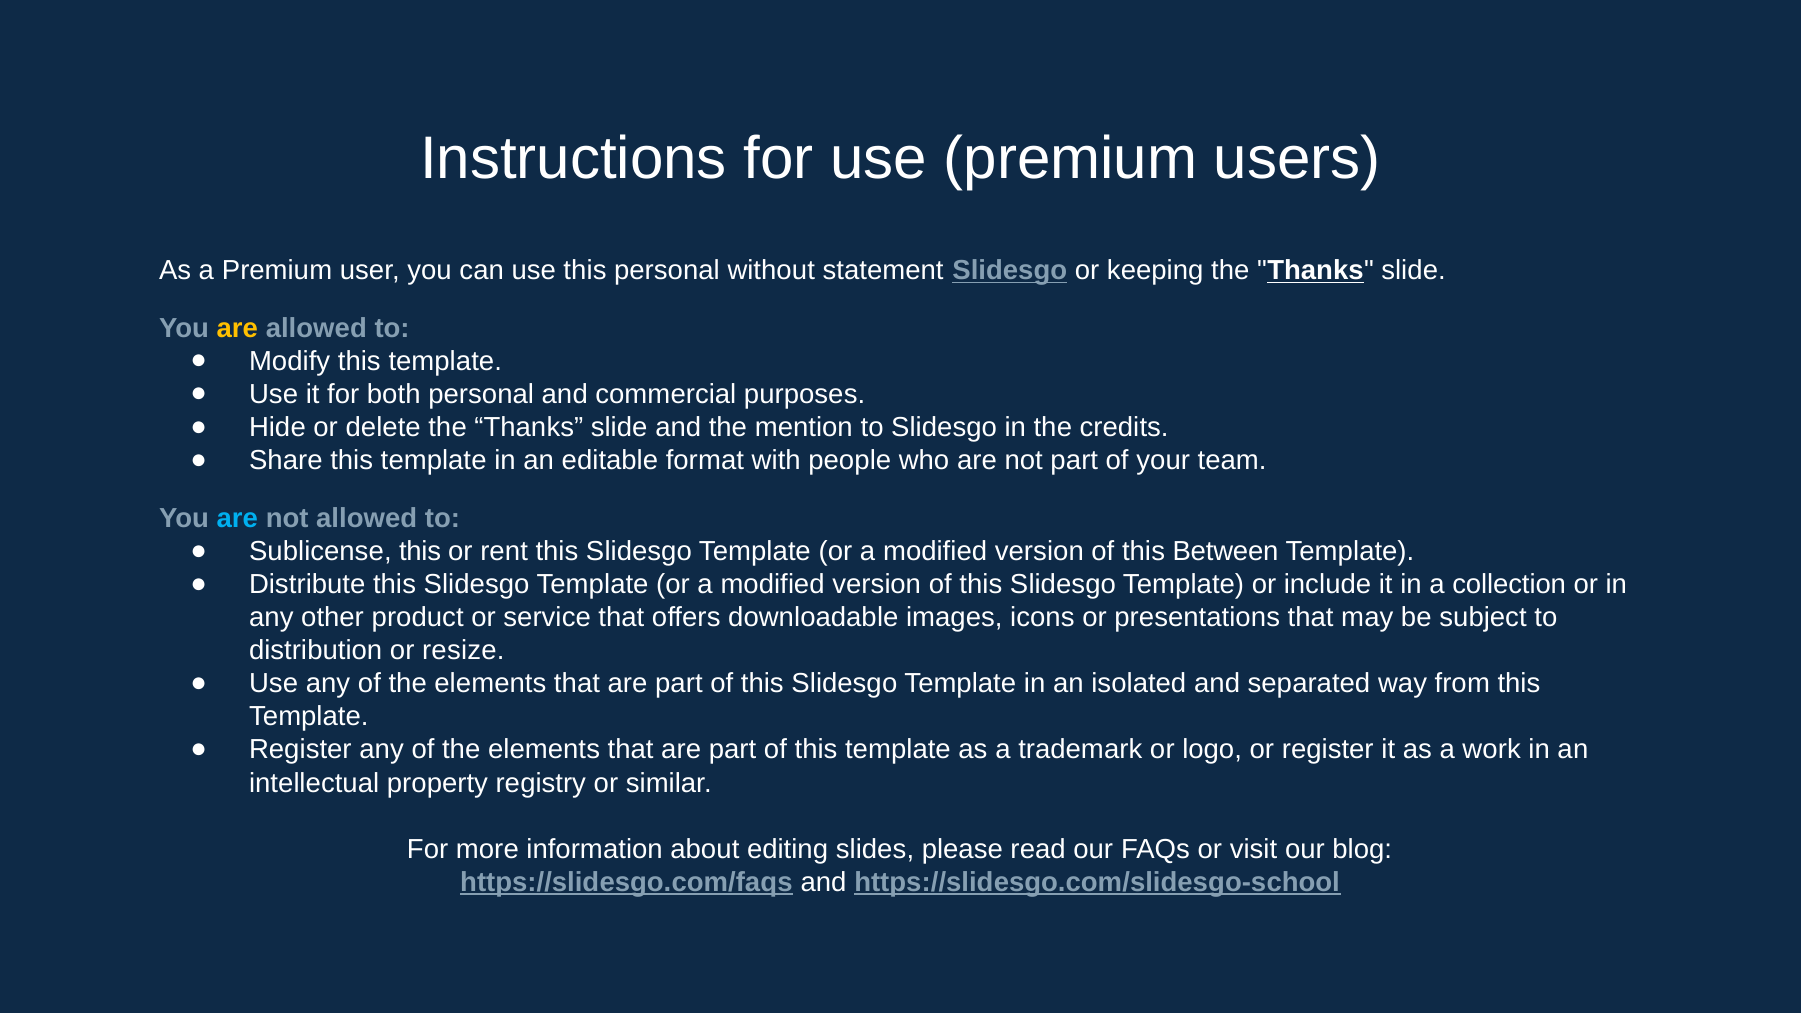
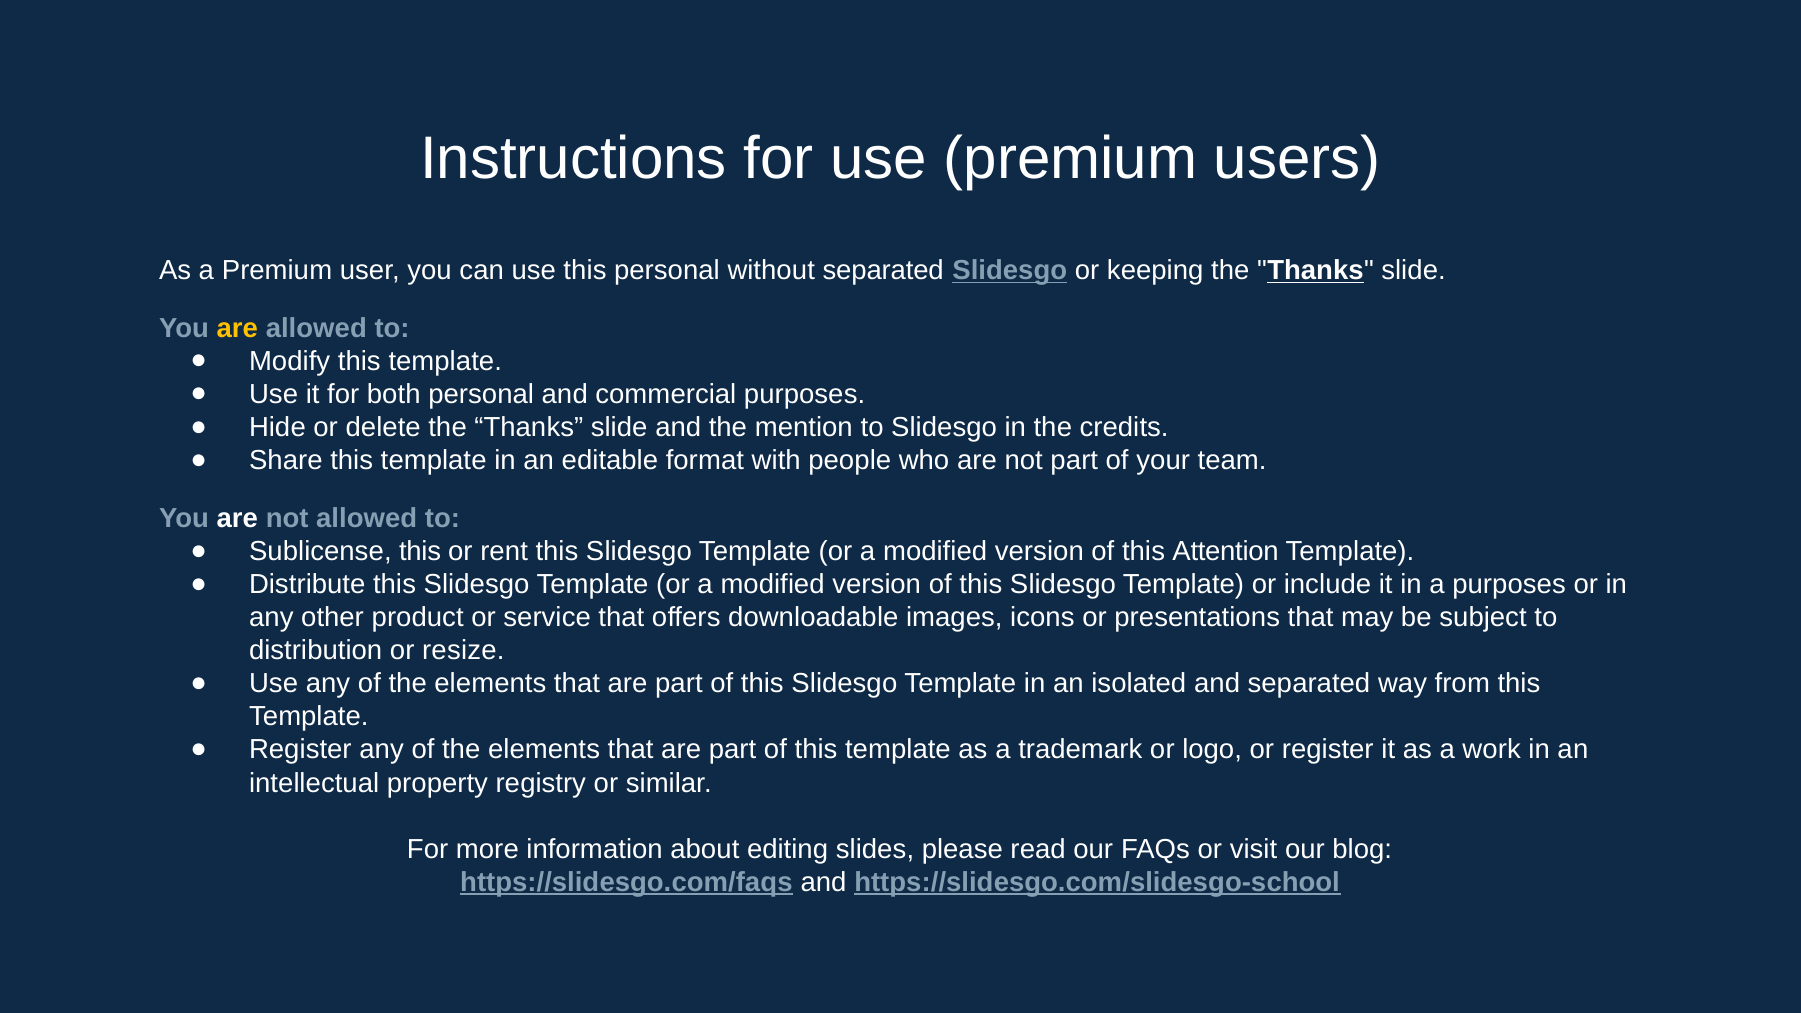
without statement: statement -> separated
are at (237, 519) colour: light blue -> white
Between: Between -> Attention
a collection: collection -> purposes
